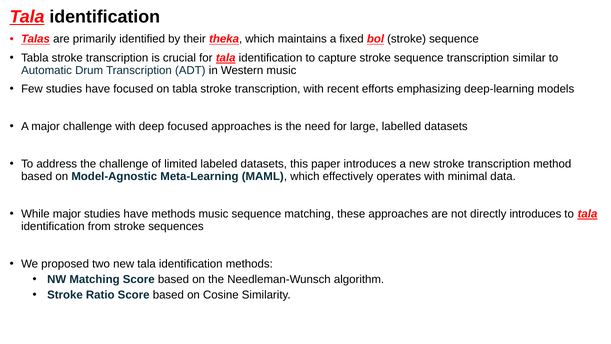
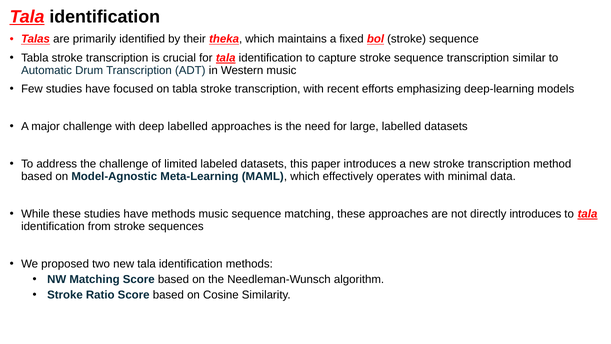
deep focused: focused -> labelled
While major: major -> these
